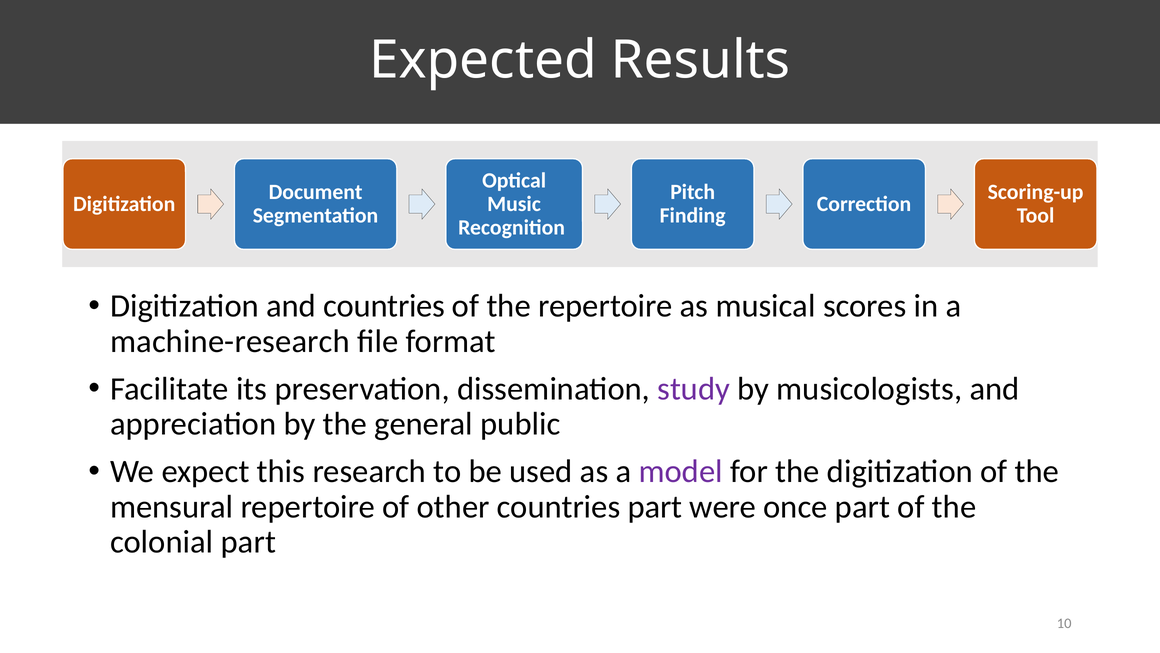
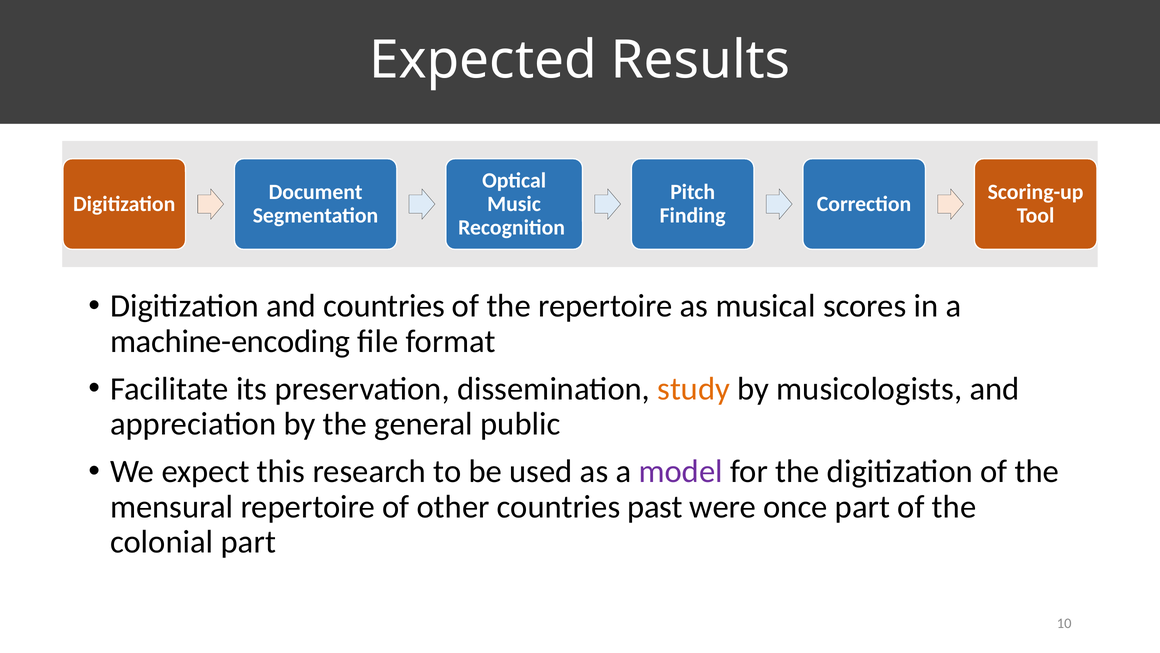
machine-research: machine-research -> machine-encoding
study colour: purple -> orange
countries part: part -> past
